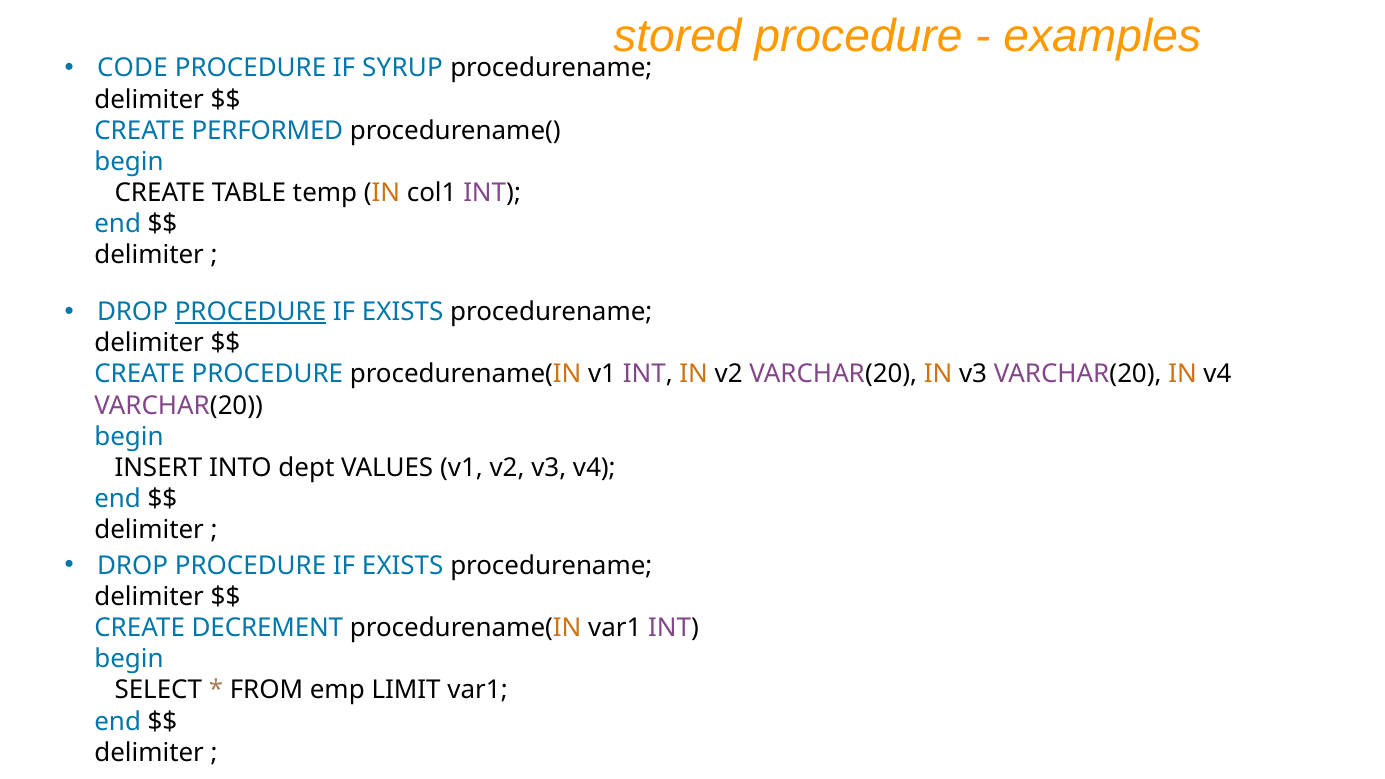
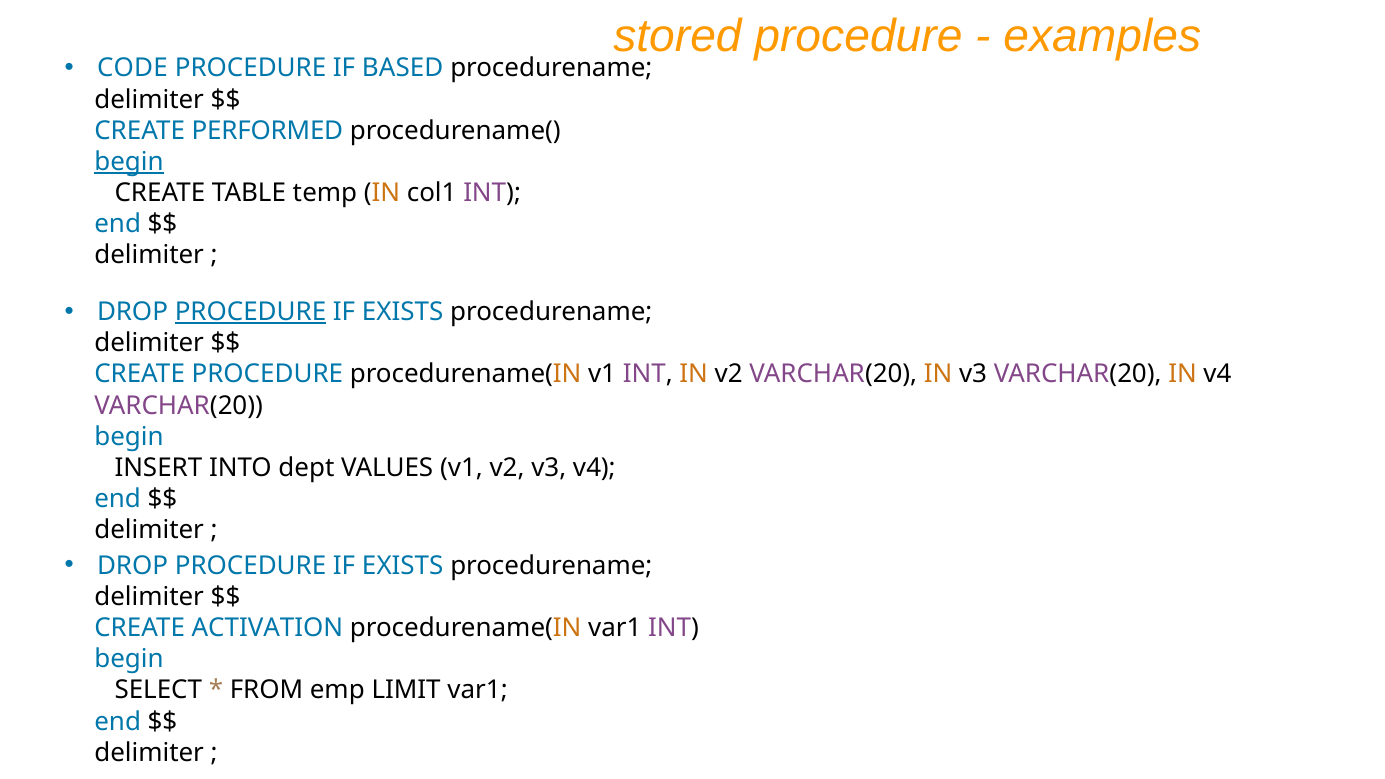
SYRUP: SYRUP -> BASED
begin at (129, 162) underline: none -> present
DECREMENT: DECREMENT -> ACTIVATION
